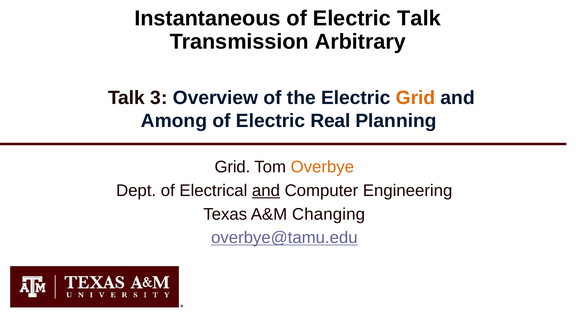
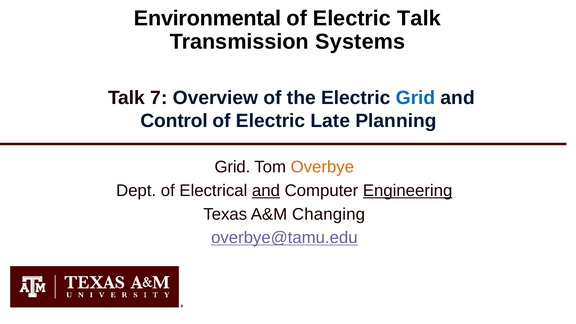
Instantaneous: Instantaneous -> Environmental
Arbitrary: Arbitrary -> Systems
3: 3 -> 7
Grid at (416, 98) colour: orange -> blue
Among: Among -> Control
Real: Real -> Late
Engineering underline: none -> present
